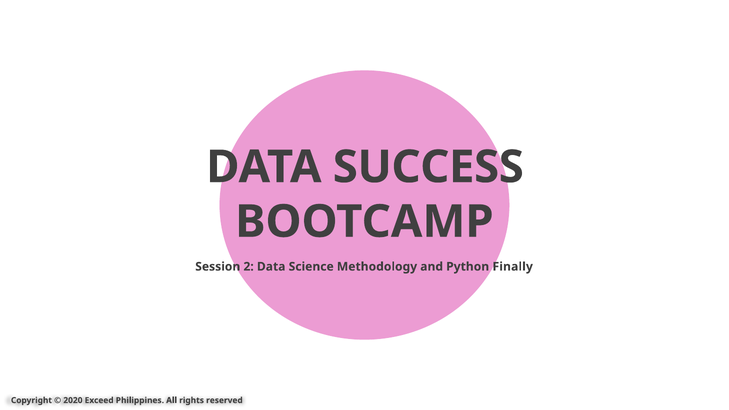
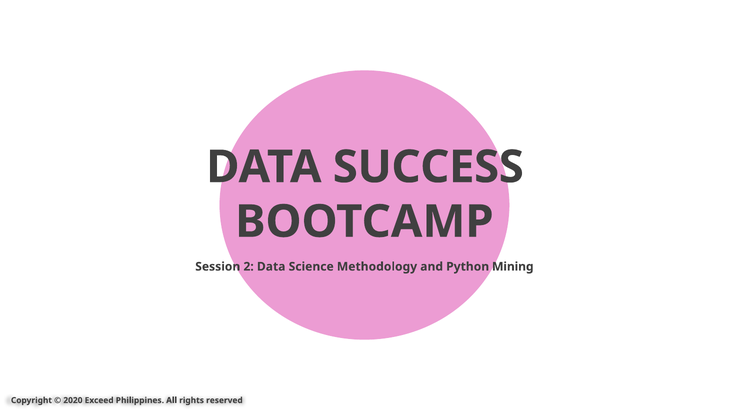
Finally: Finally -> Mining
